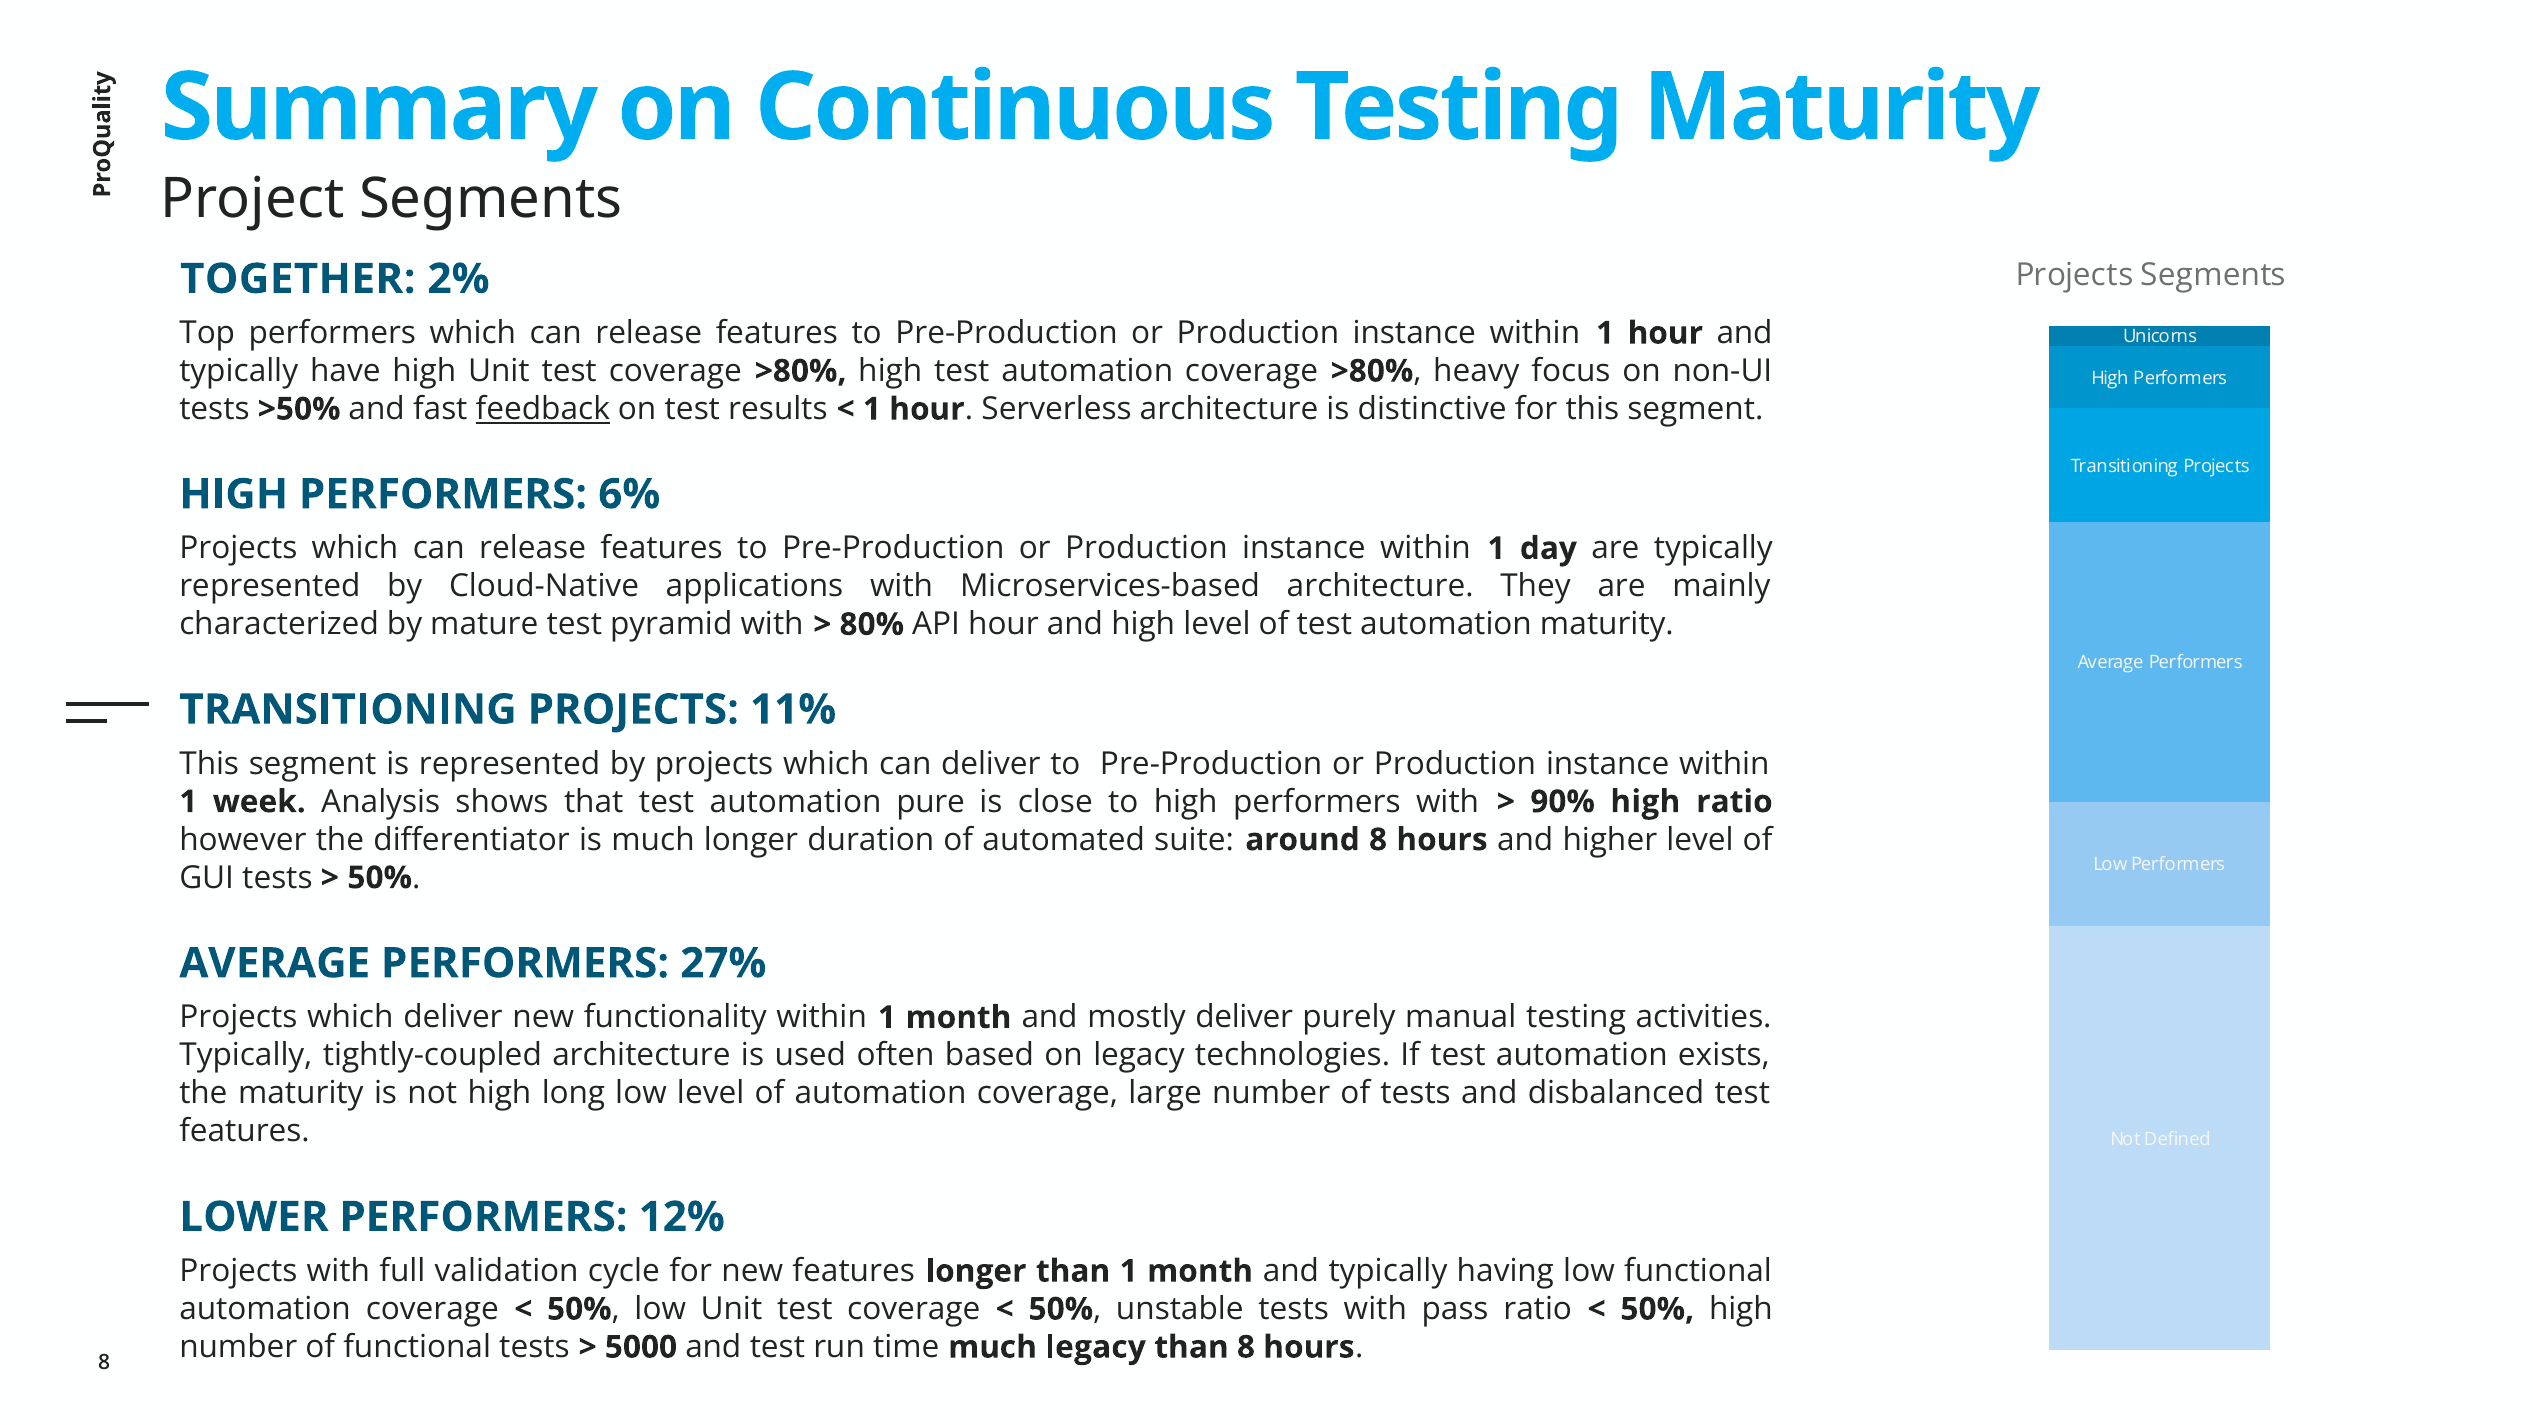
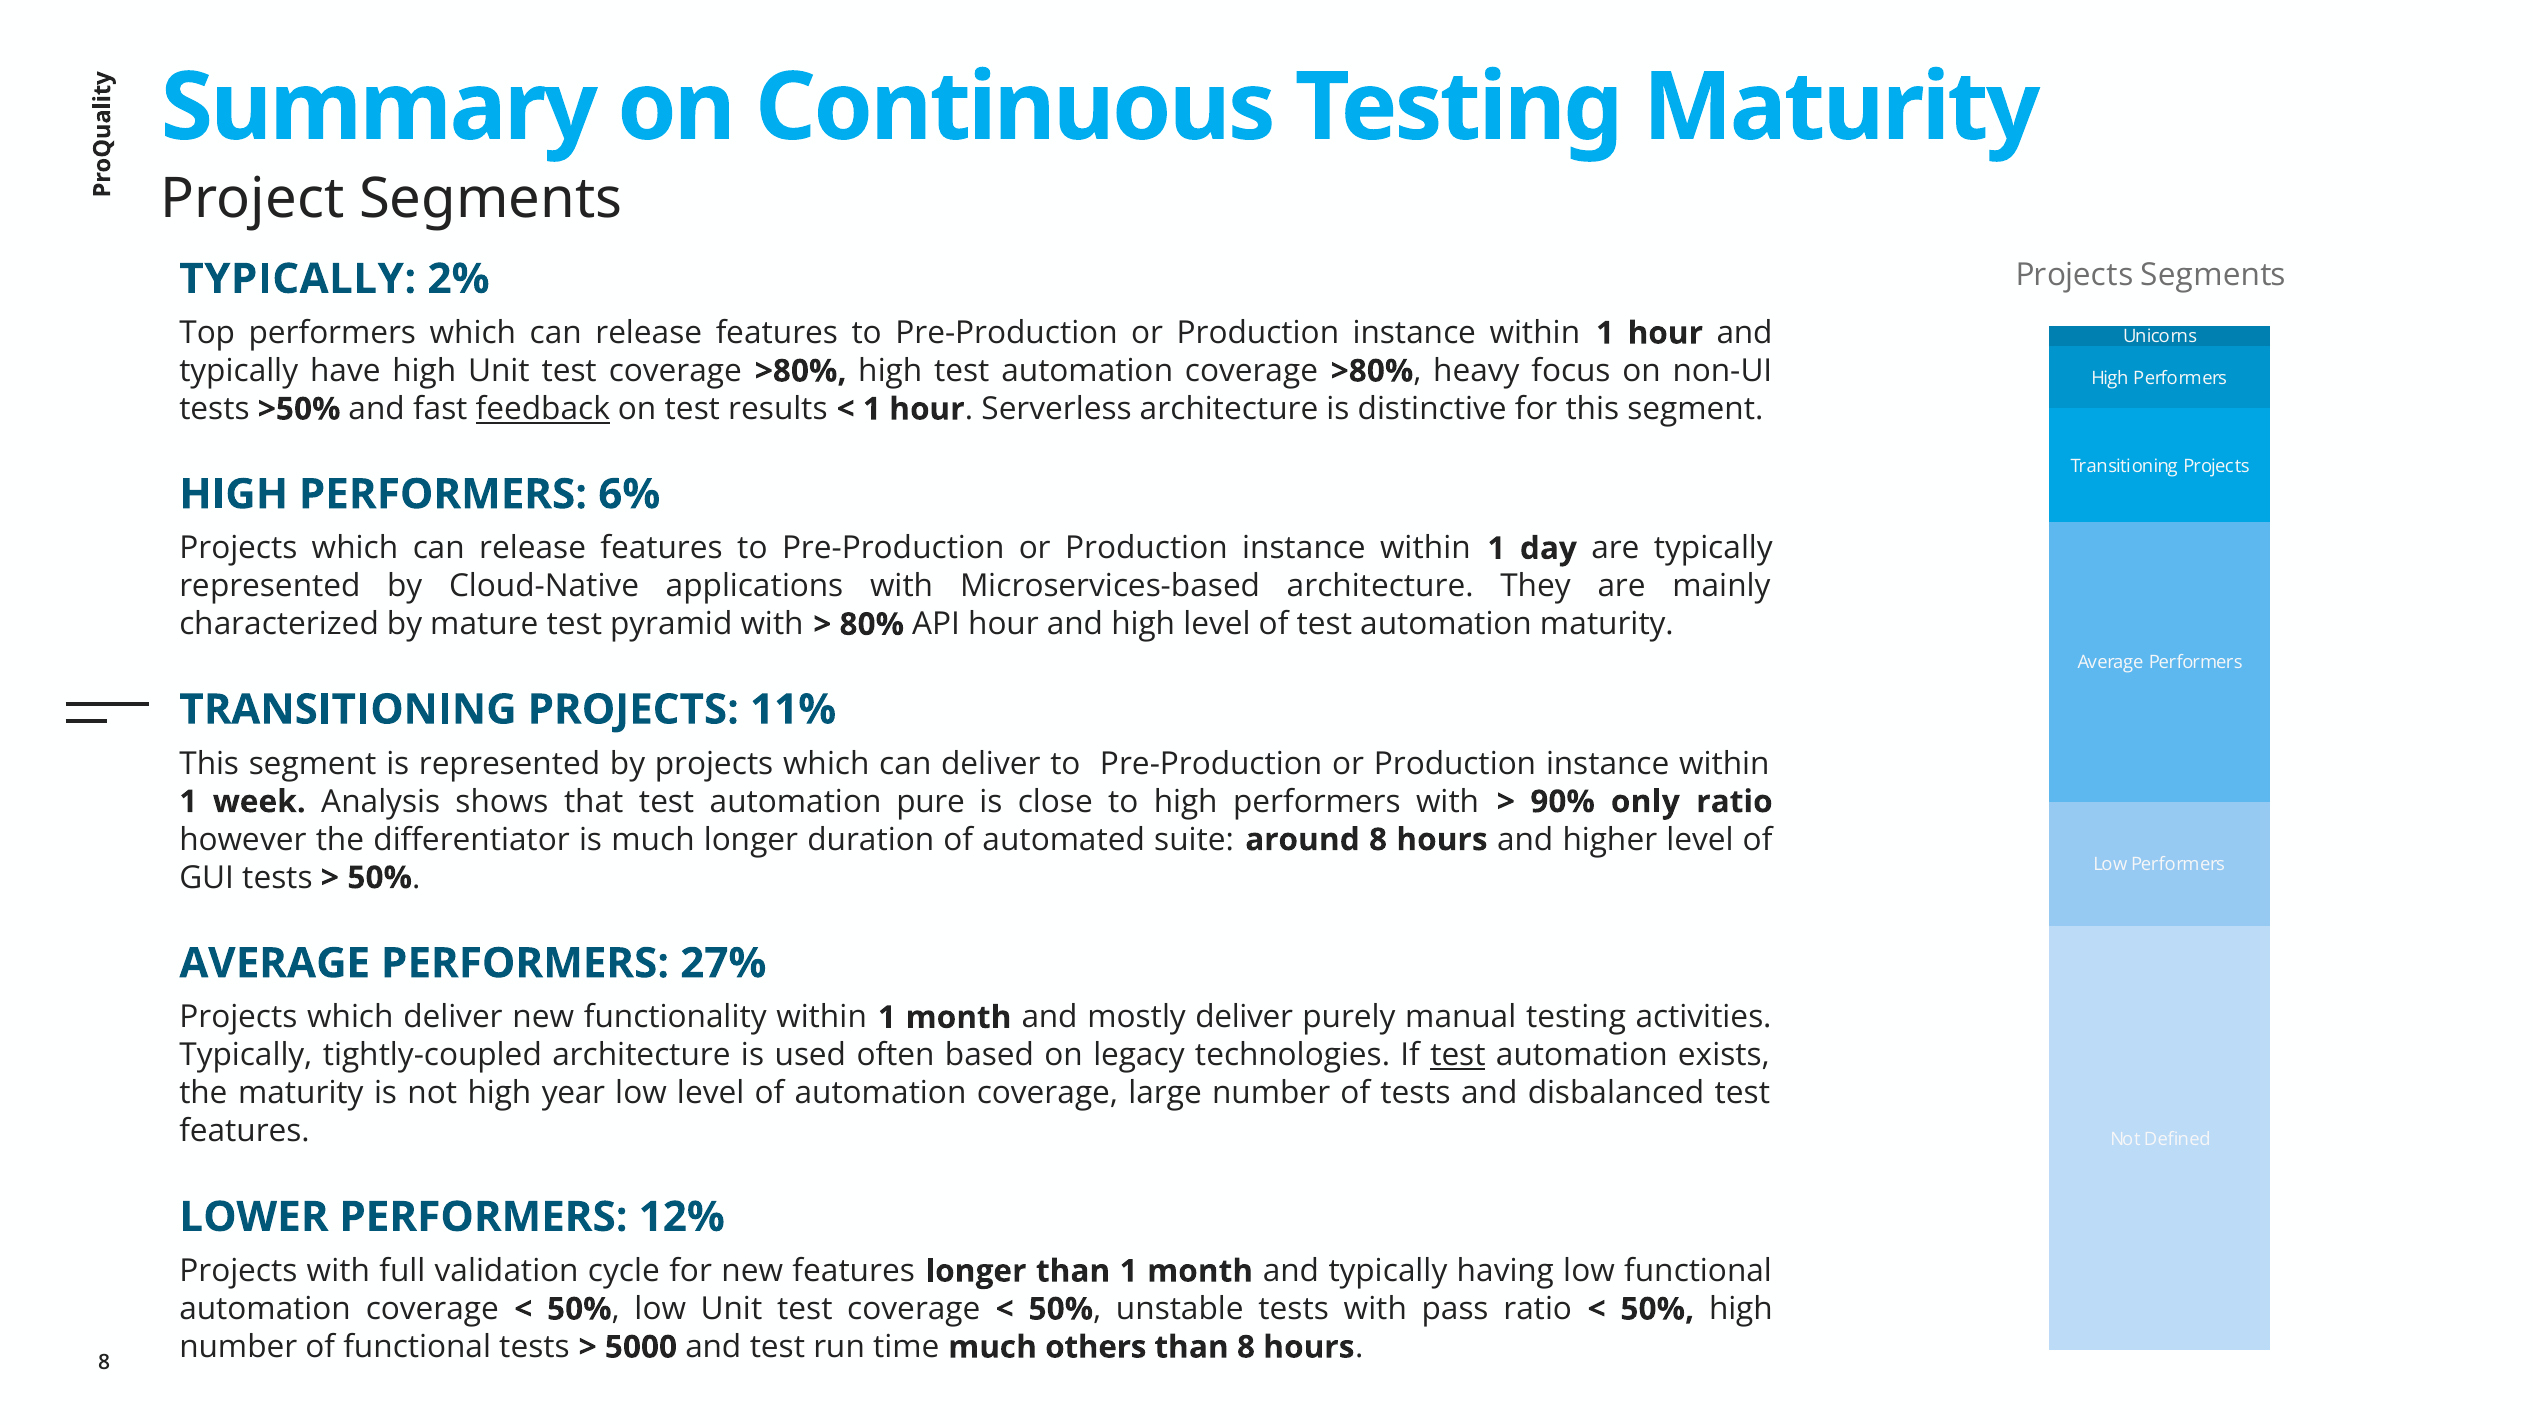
TOGETHER at (298, 279): TOGETHER -> TYPICALLY
90% high: high -> only
test at (1458, 1055) underline: none -> present
long: long -> year
much legacy: legacy -> others
